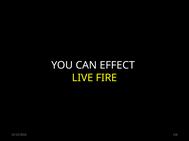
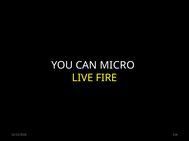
EFFECT: EFFECT -> MICRO
